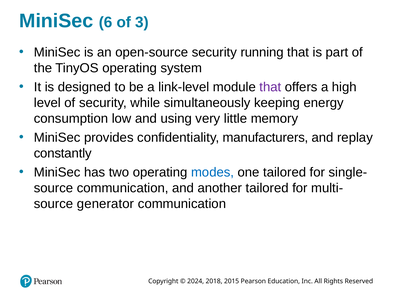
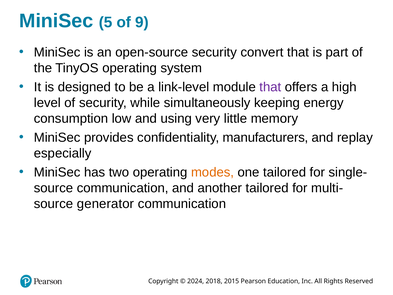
6: 6 -> 5
3: 3 -> 9
running: running -> convert
constantly: constantly -> especially
modes colour: blue -> orange
